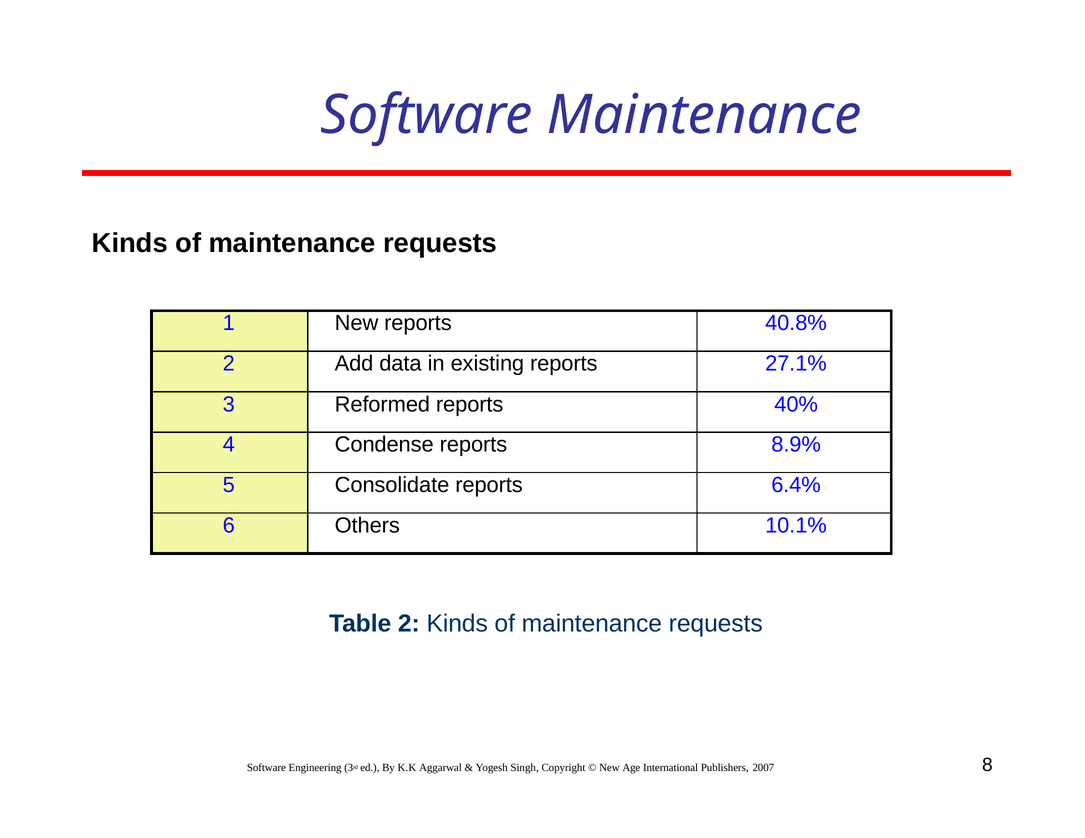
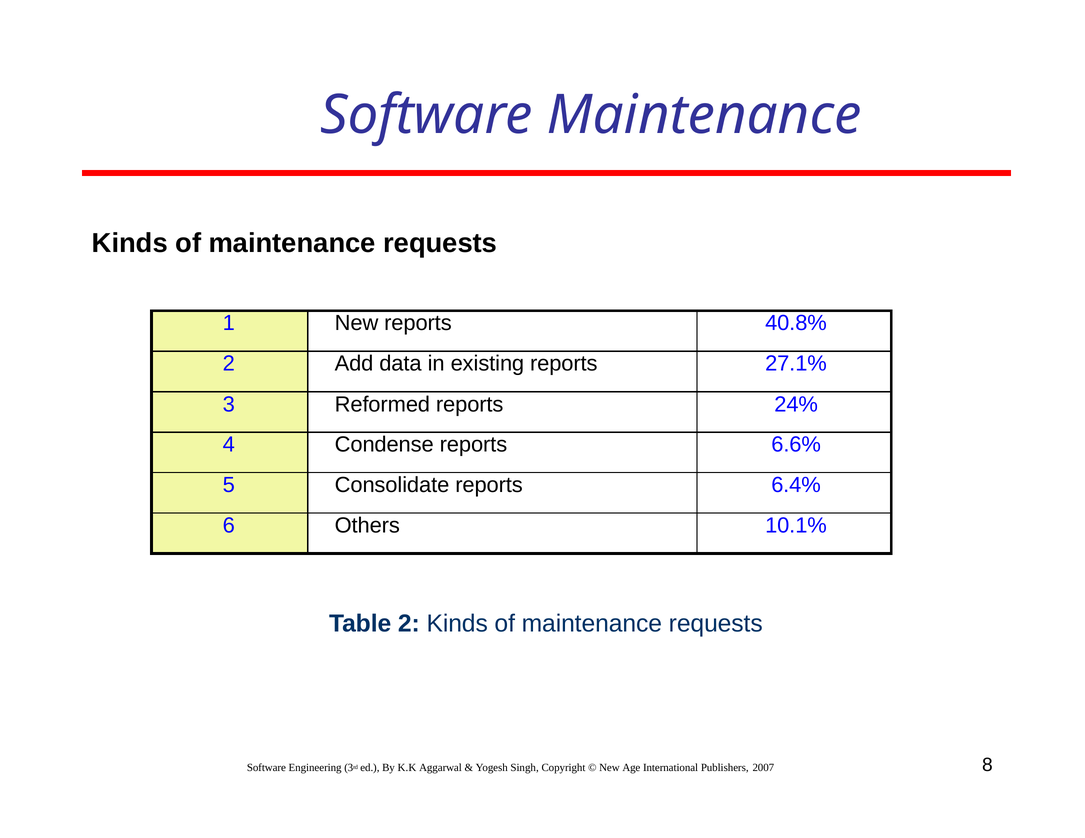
40%: 40% -> 24%
8.9%: 8.9% -> 6.6%
